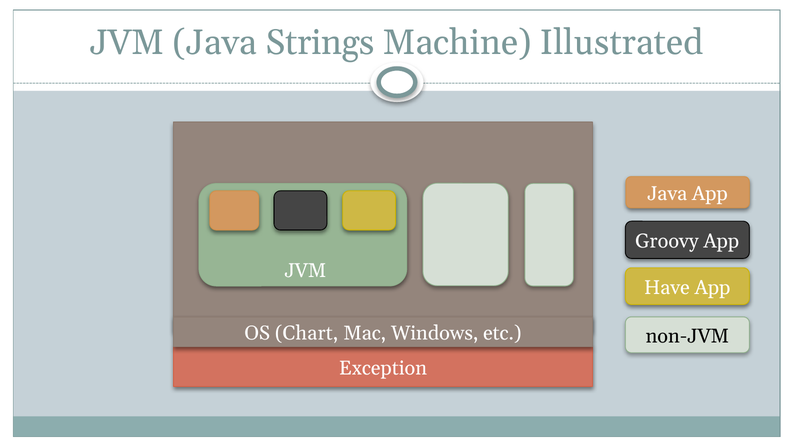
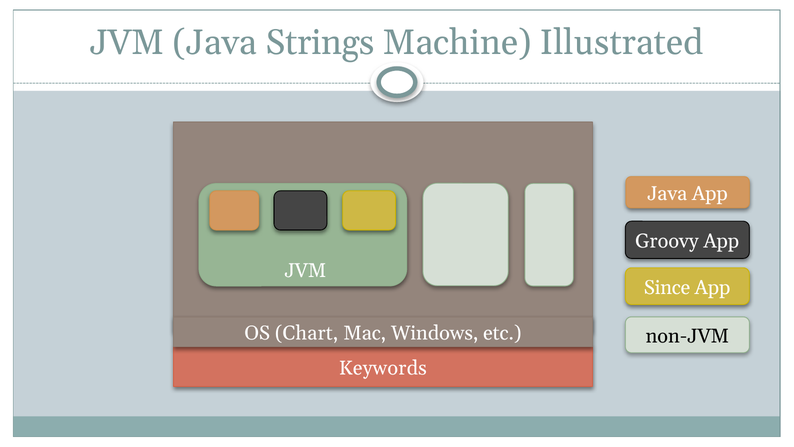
Have: Have -> Since
Exception: Exception -> Keywords
